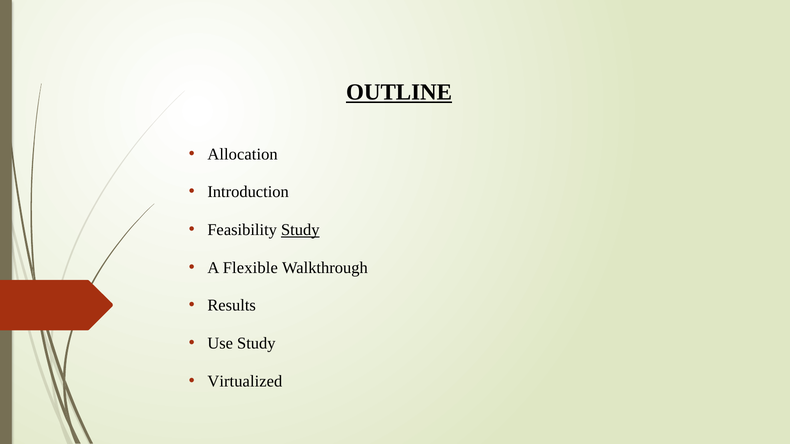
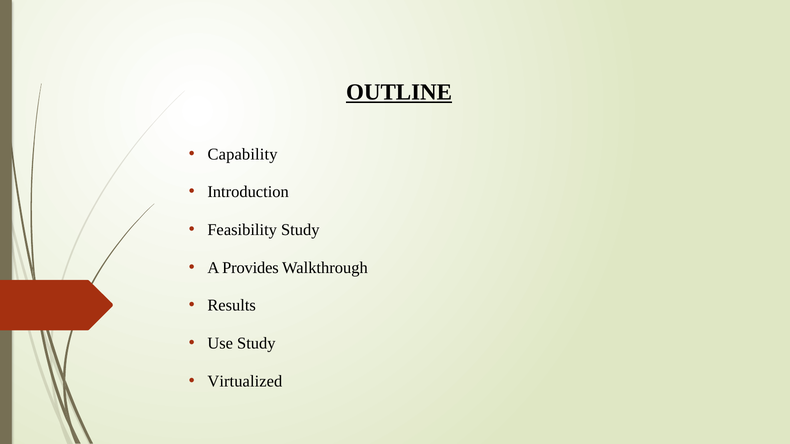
Allocation: Allocation -> Capability
Study at (300, 230) underline: present -> none
Flexible: Flexible -> Provides
